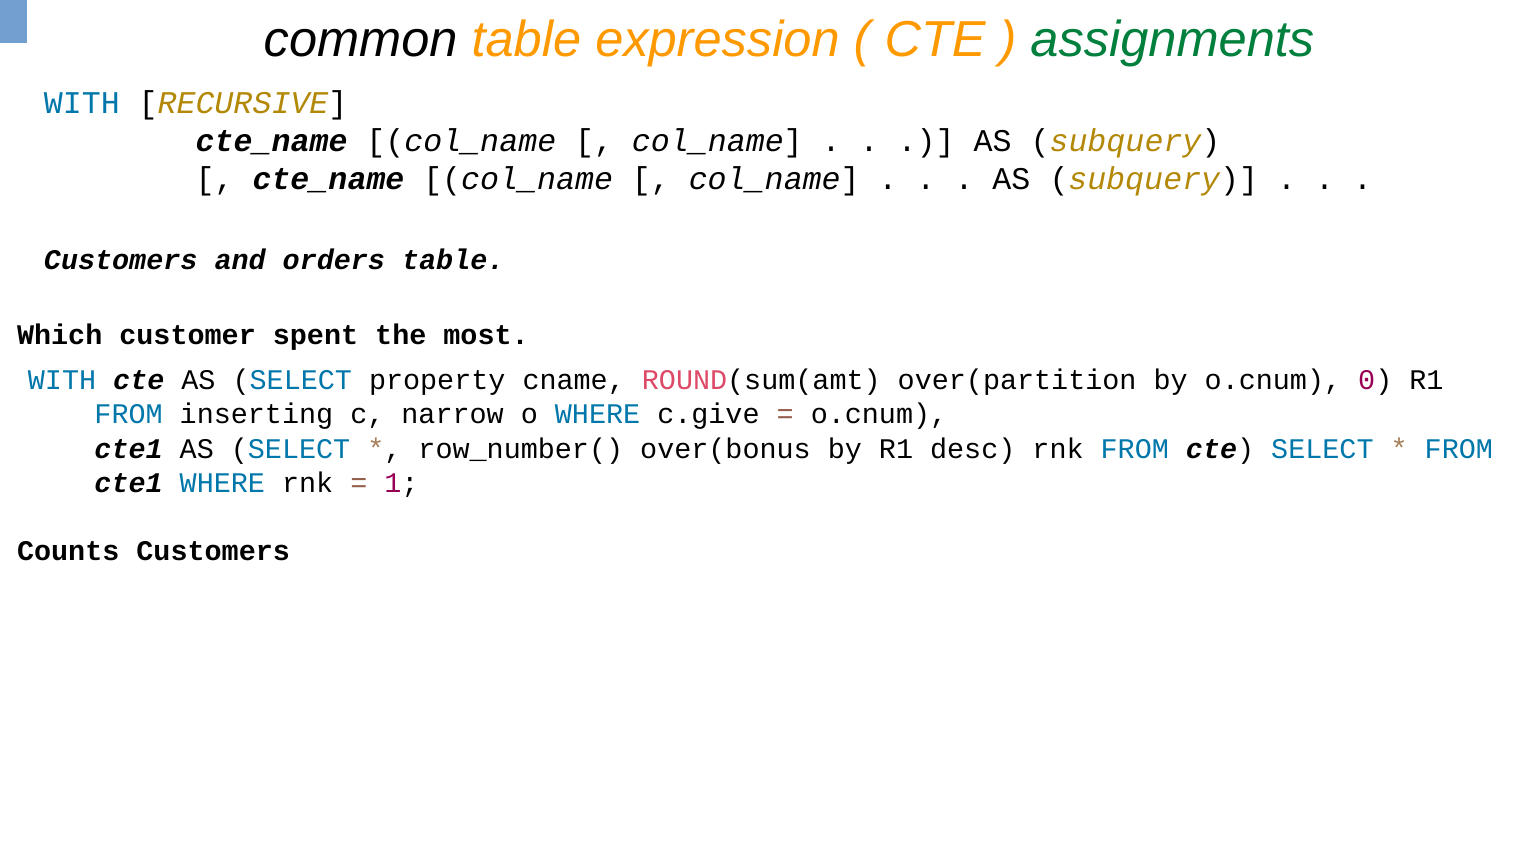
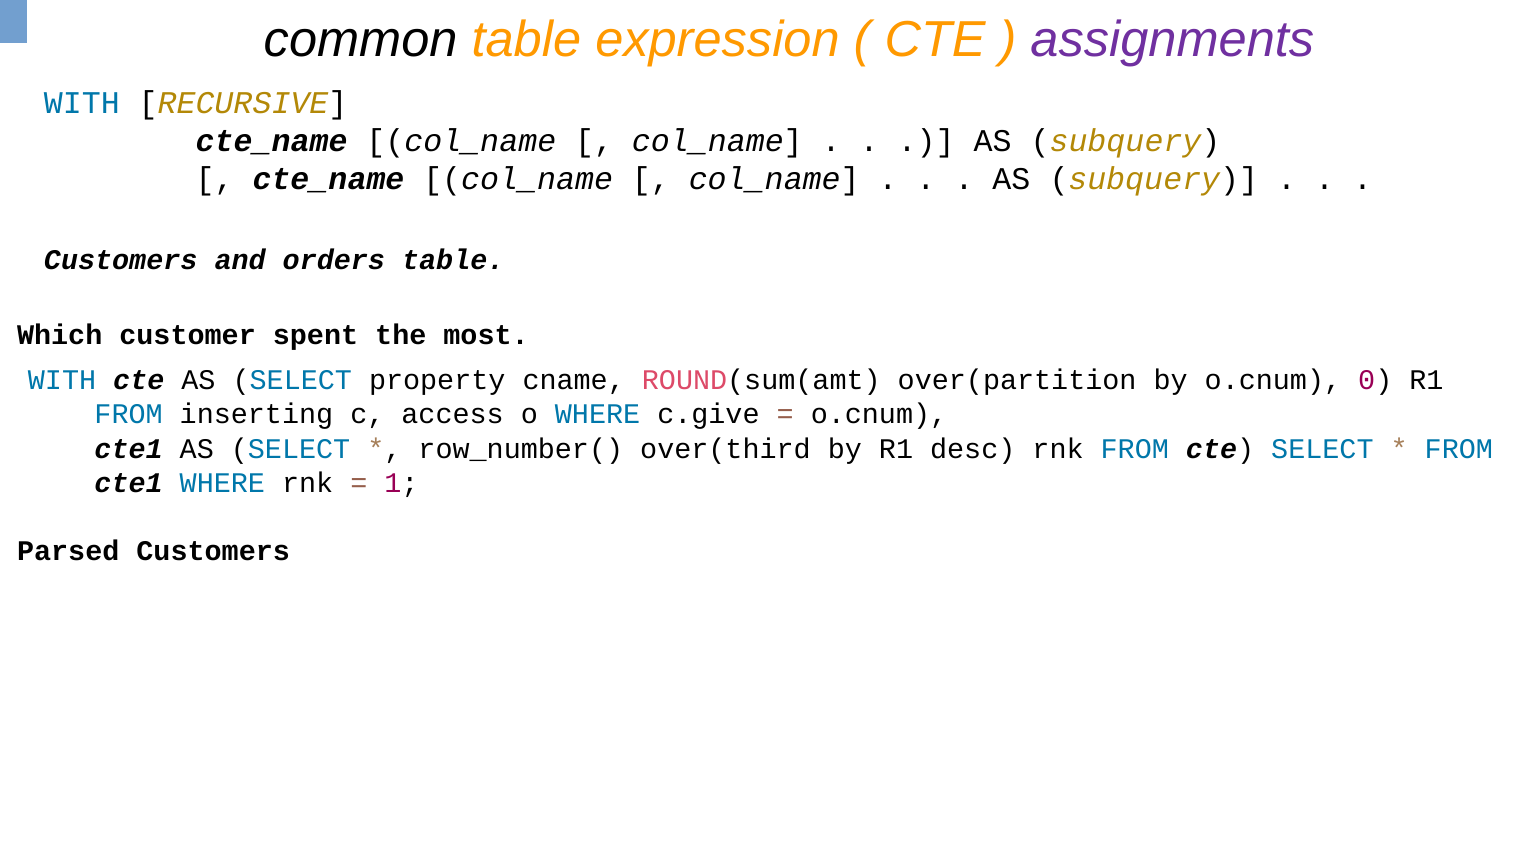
assignments colour: green -> purple
narrow: narrow -> access
over(bonus: over(bonus -> over(third
Counts: Counts -> Parsed
